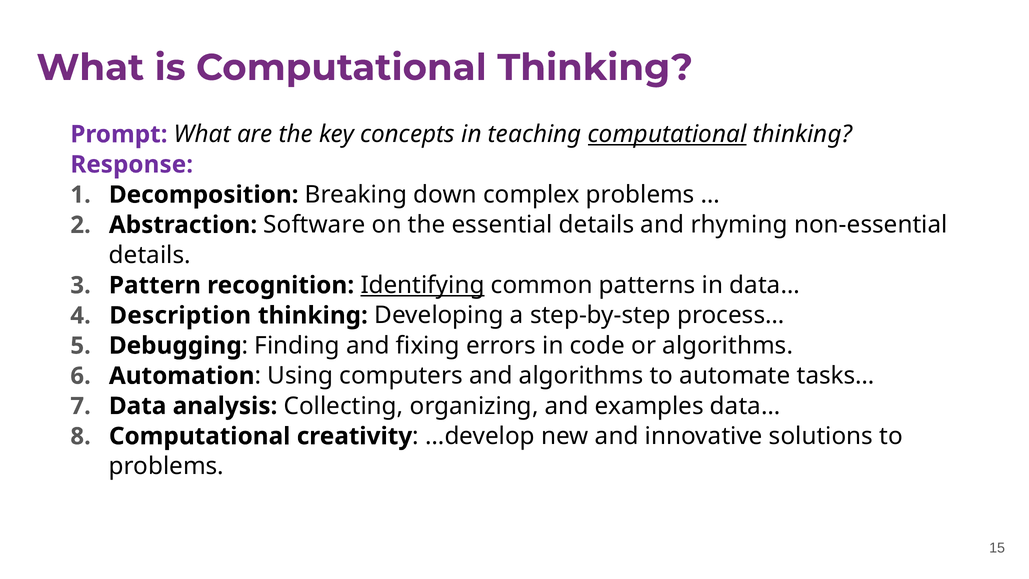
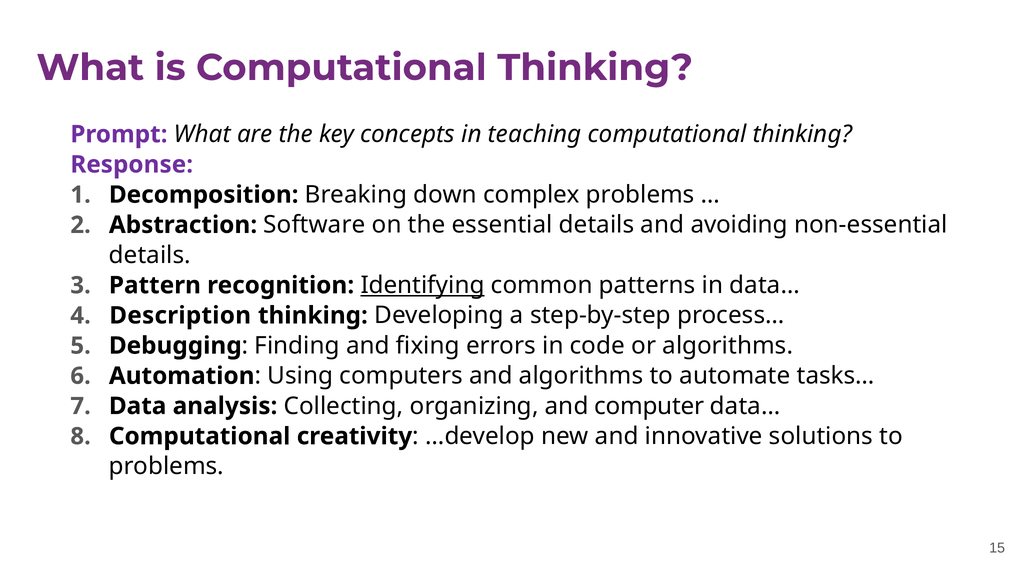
computational at (667, 134) underline: present -> none
rhyming: rhyming -> avoiding
examples: examples -> computer
